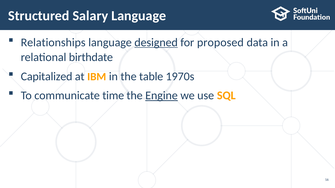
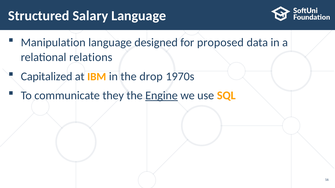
Relationships: Relationships -> Manipulation
designed underline: present -> none
birthdate: birthdate -> relations
table: table -> drop
time: time -> they
